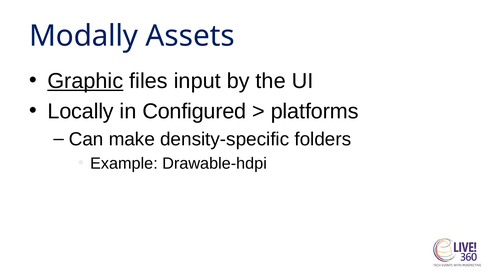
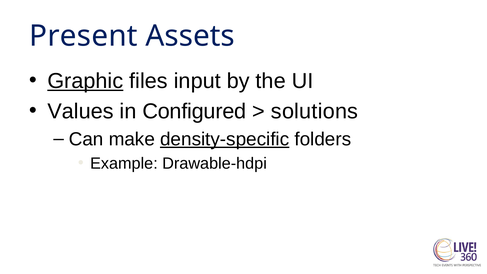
Modally: Modally -> Present
Locally: Locally -> Values
platforms: platforms -> solutions
density-specific underline: none -> present
